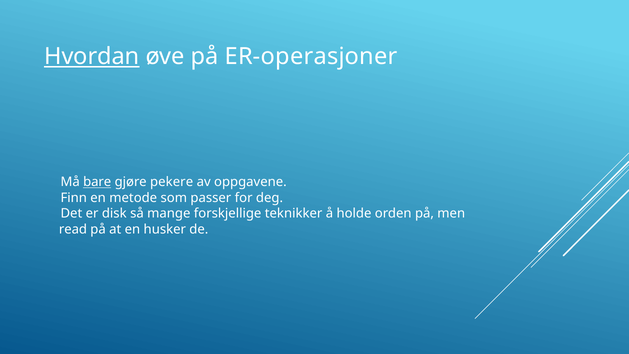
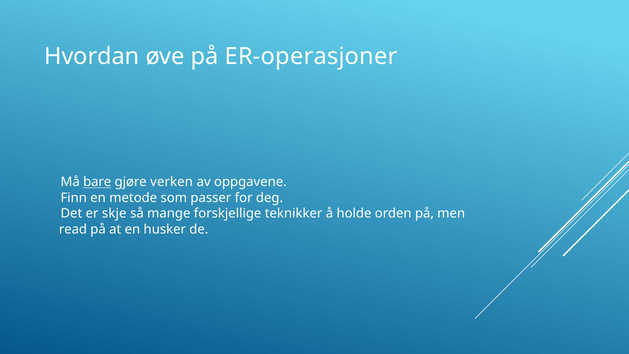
Hvordan underline: present -> none
pekere: pekere -> verken
disk: disk -> skje
